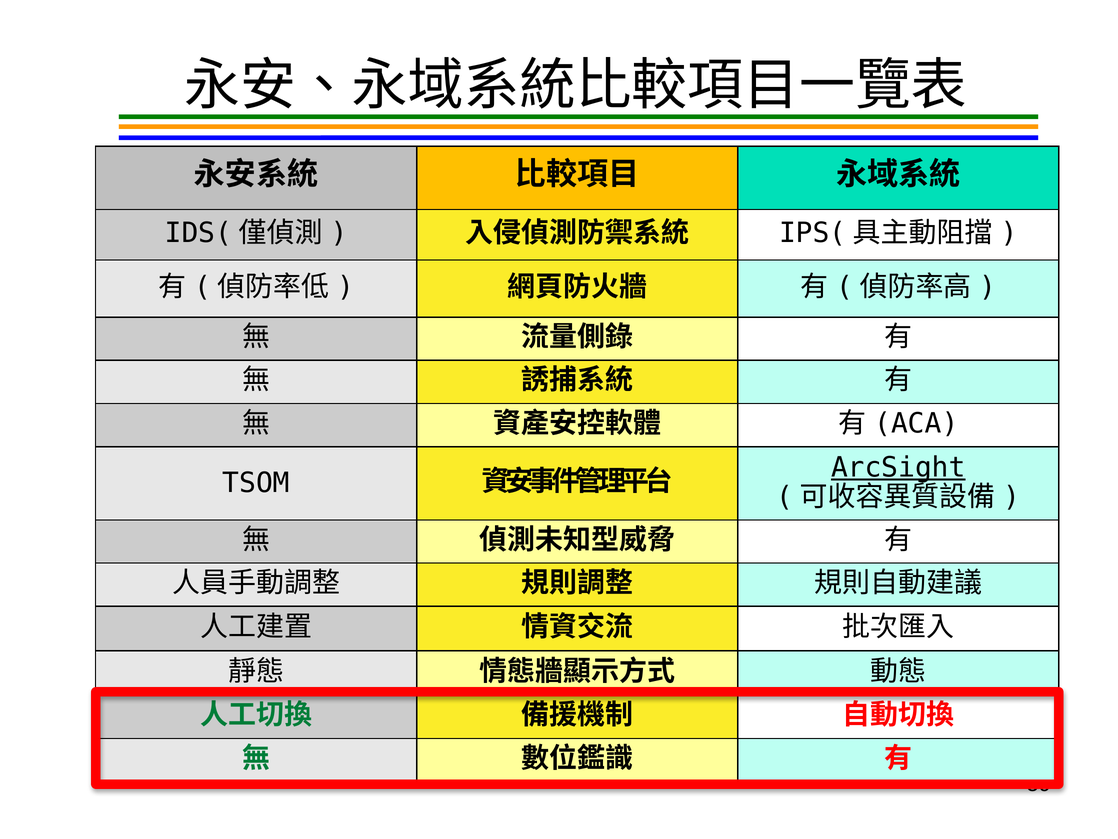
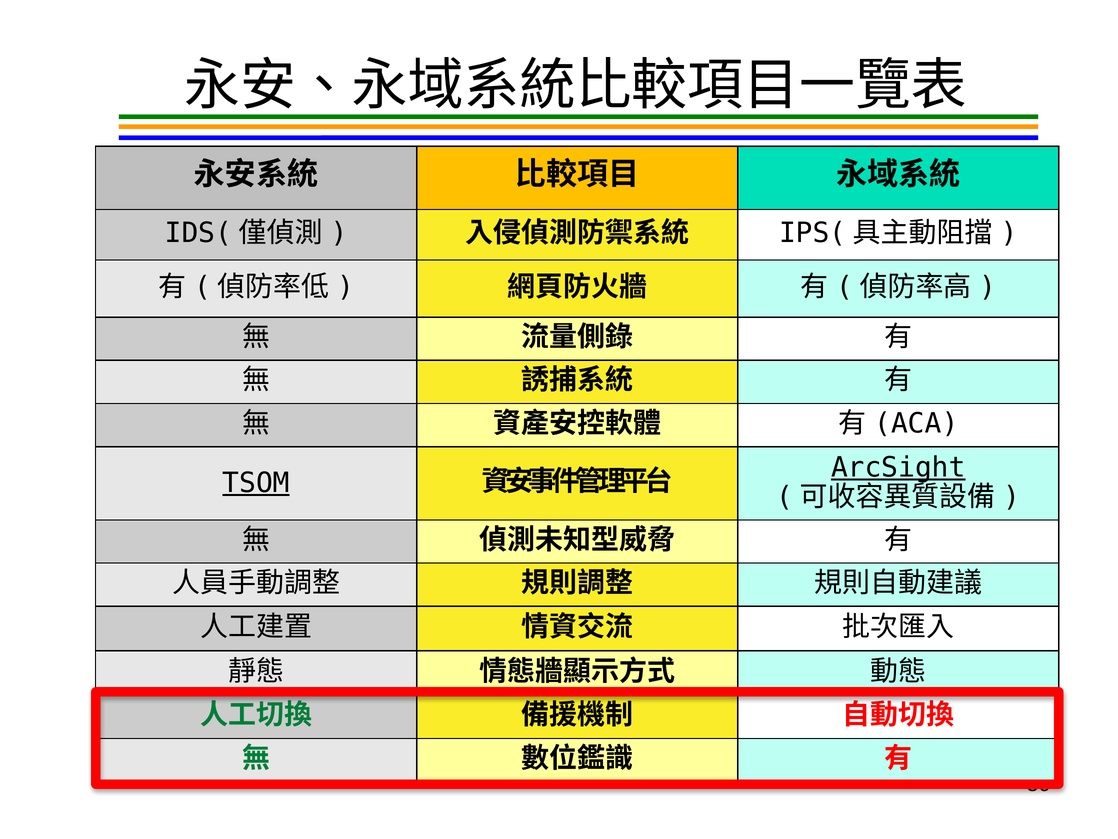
TSOM underline: none -> present
